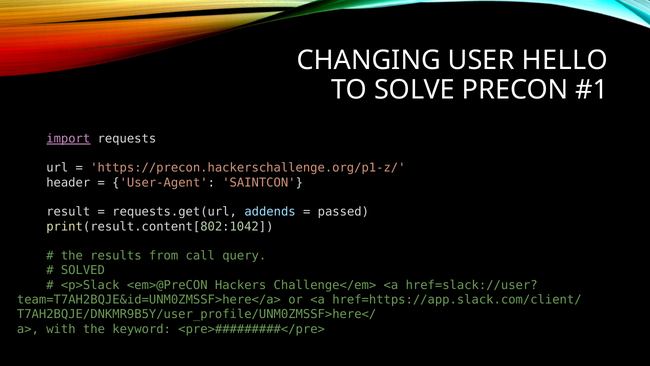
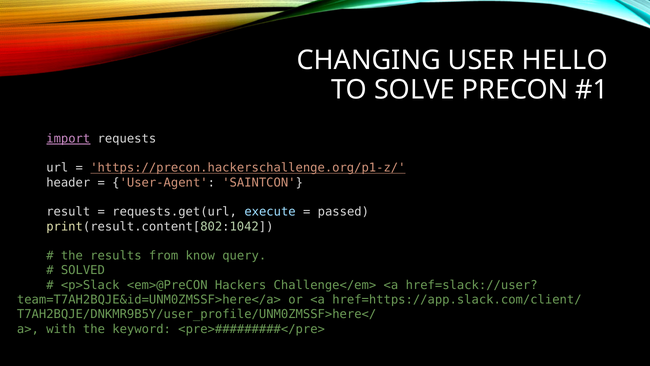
https://precon.hackerschallenge.org/p1-z/ underline: none -> present
addends: addends -> execute
call: call -> know
